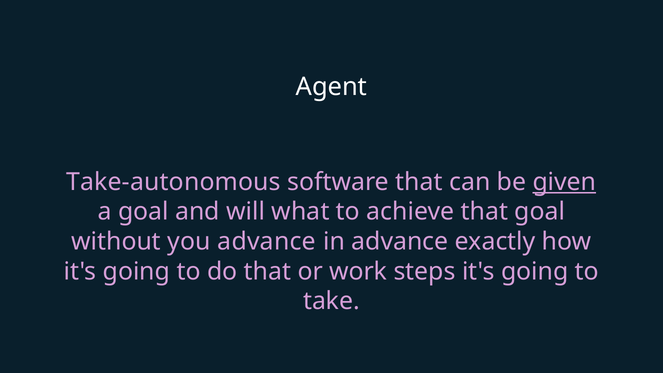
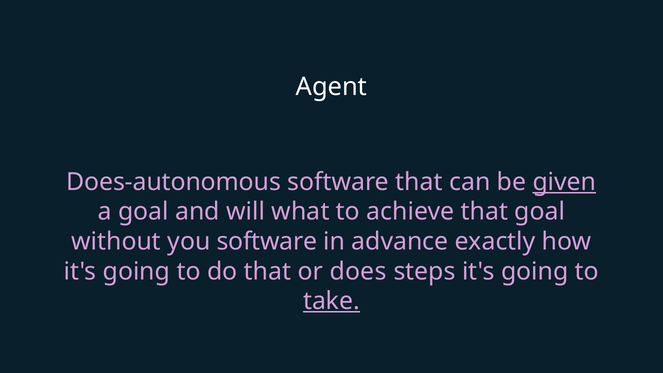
Take-autonomous: Take-autonomous -> Does-autonomous
you advance: advance -> software
work: work -> does
take underline: none -> present
